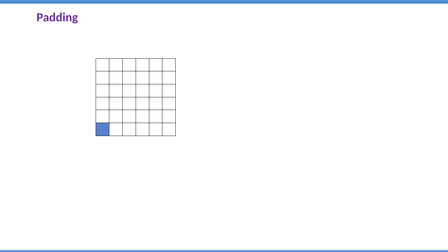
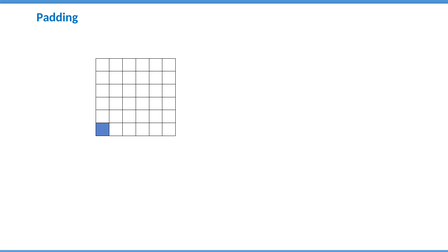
Padding colour: purple -> blue
